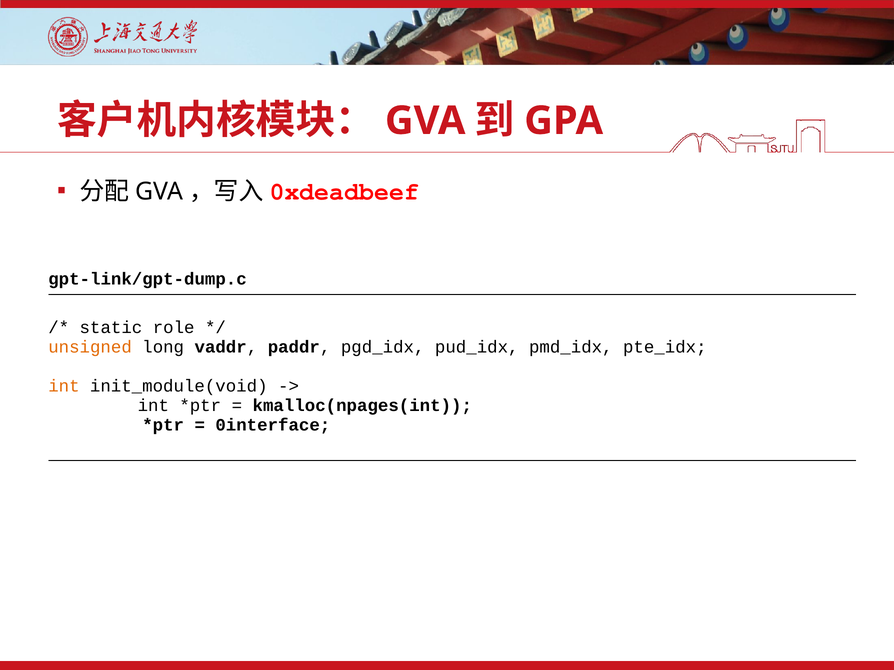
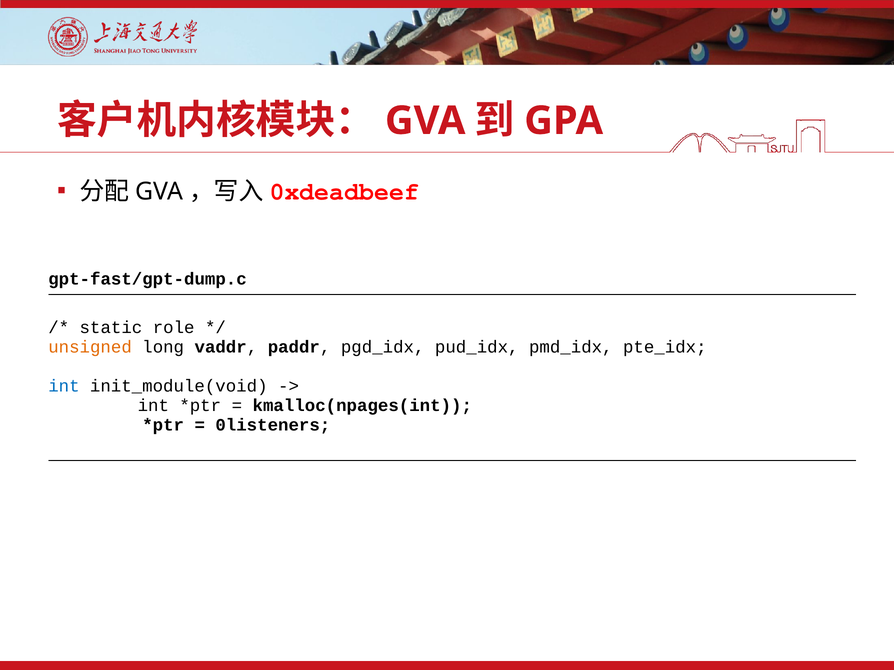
gpt-link/gpt-dump.c: gpt-link/gpt-dump.c -> gpt-fast/gpt-dump.c
int at (64, 386) colour: orange -> blue
0interface: 0interface -> 0listeners
